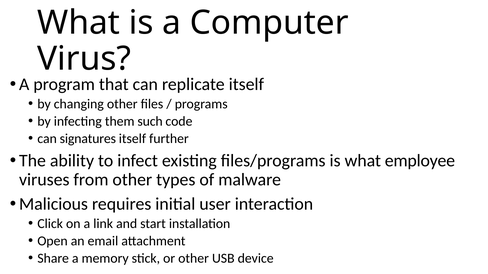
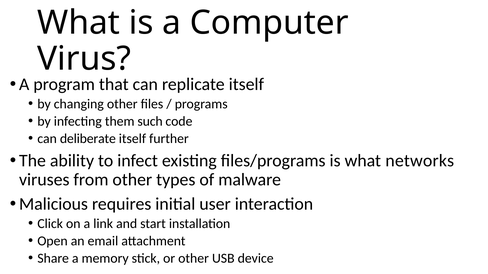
signatures: signatures -> deliberate
employee: employee -> networks
